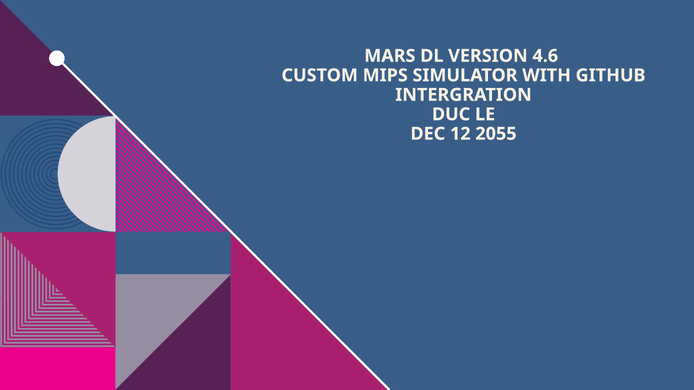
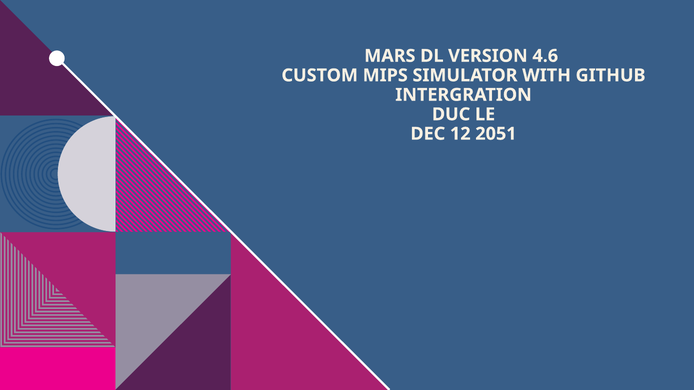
2055: 2055 -> 2051
